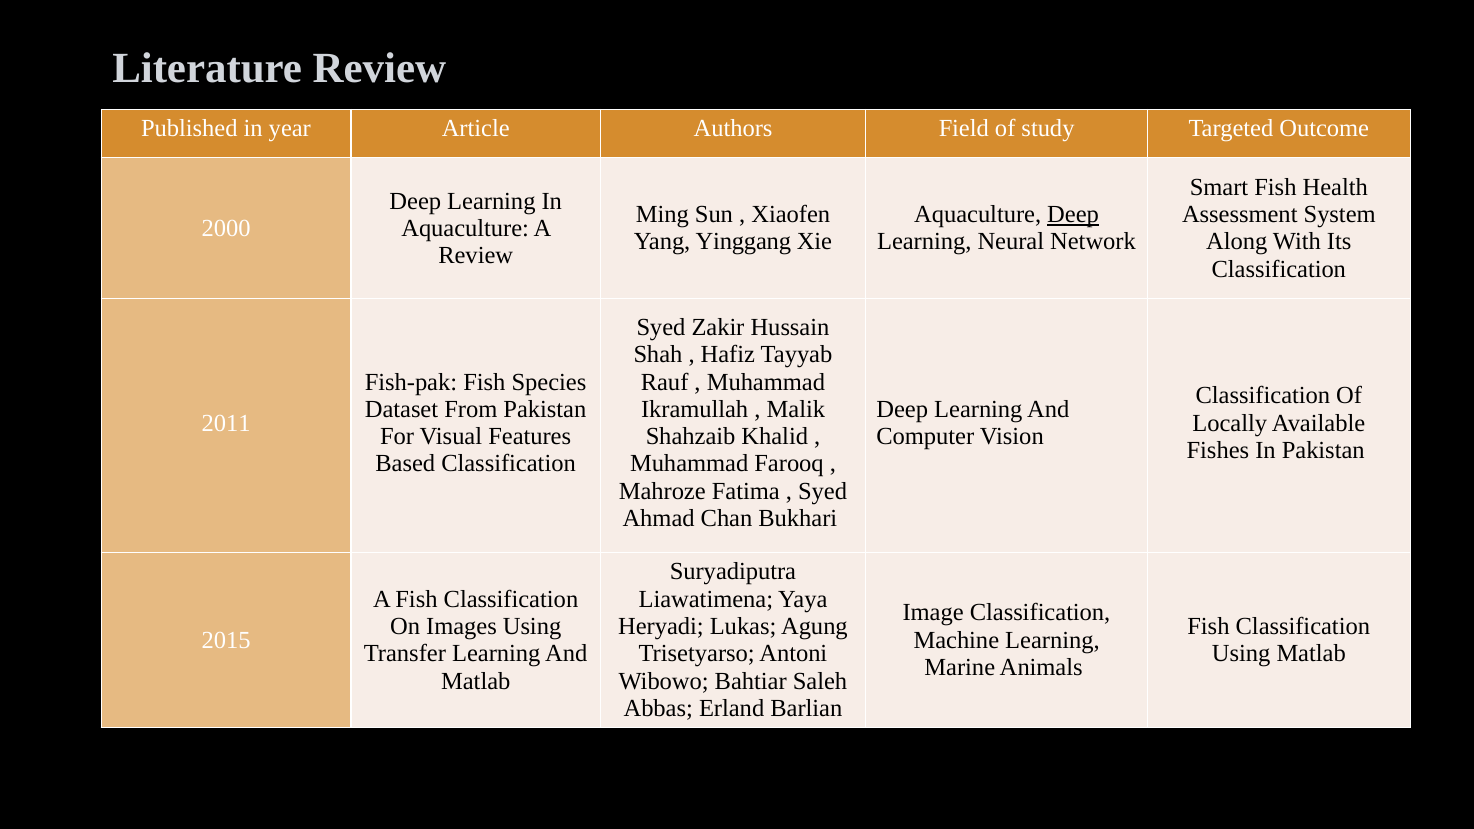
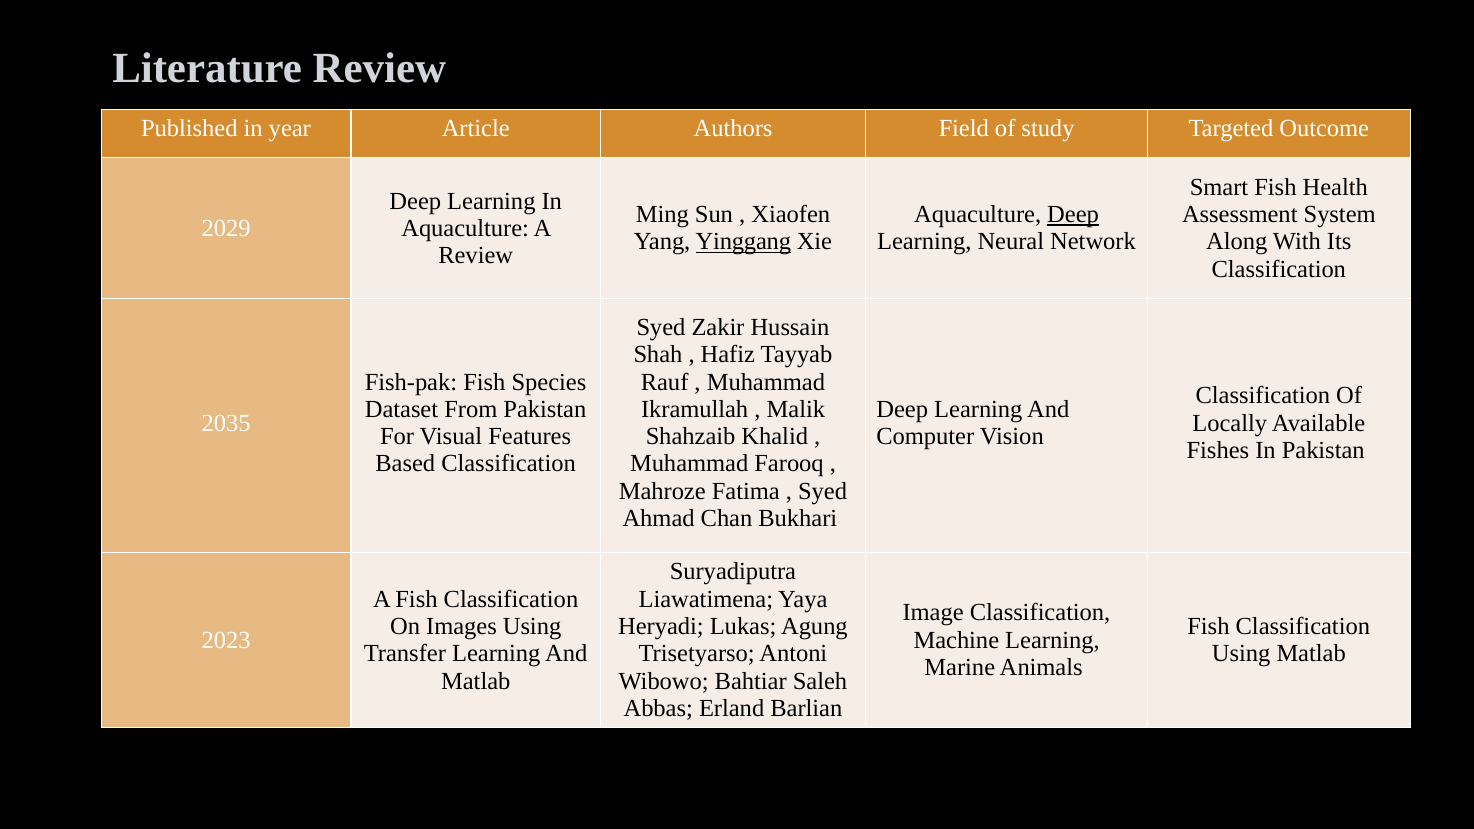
2000: 2000 -> 2029
Yinggang underline: none -> present
2011: 2011 -> 2035
2015: 2015 -> 2023
